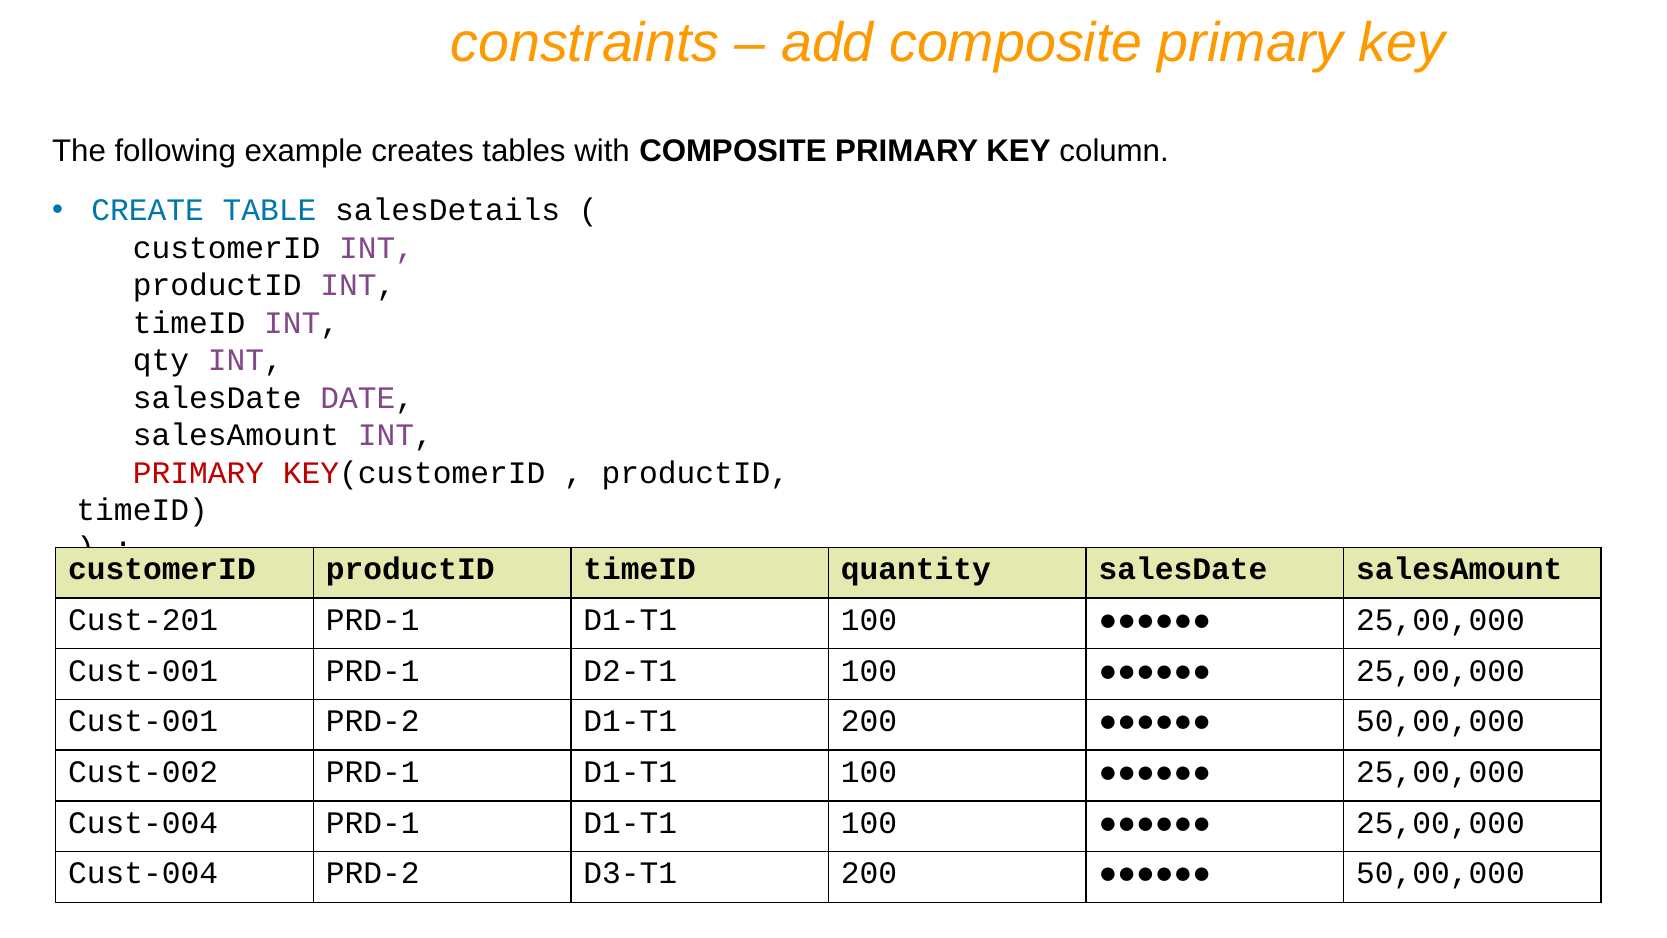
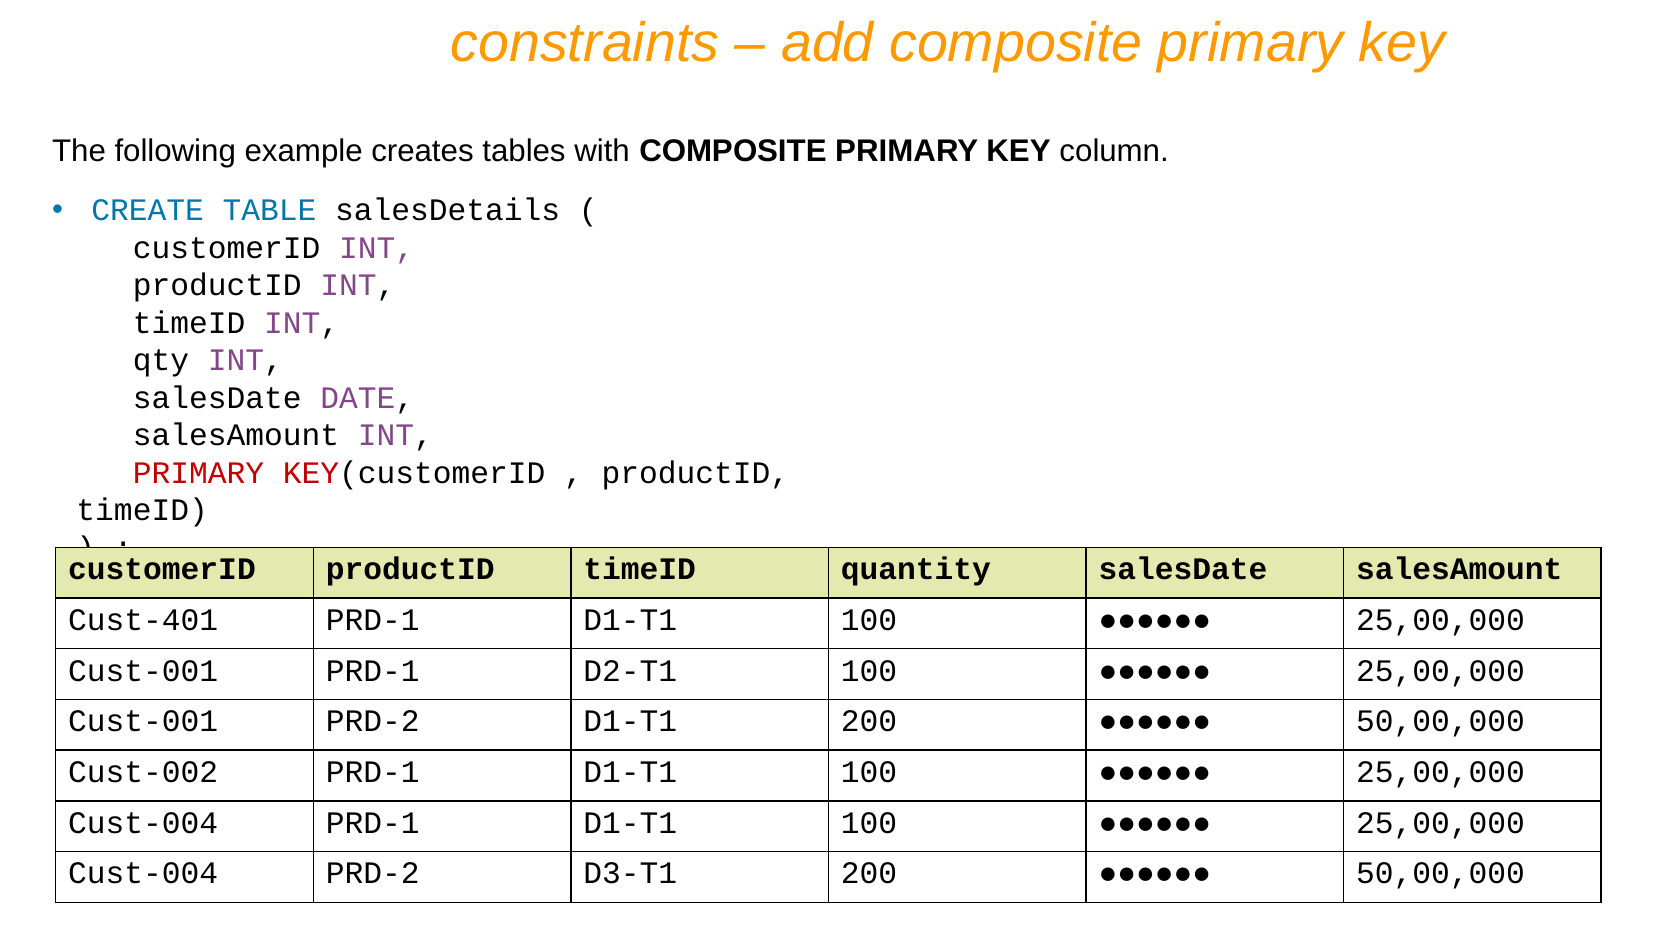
Cust-201: Cust-201 -> Cust-401
